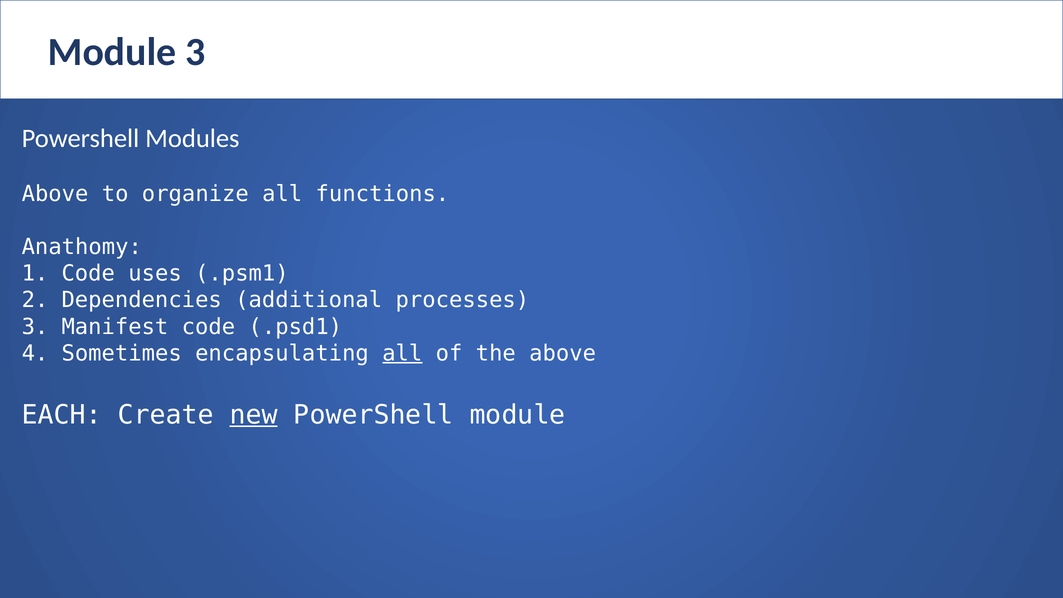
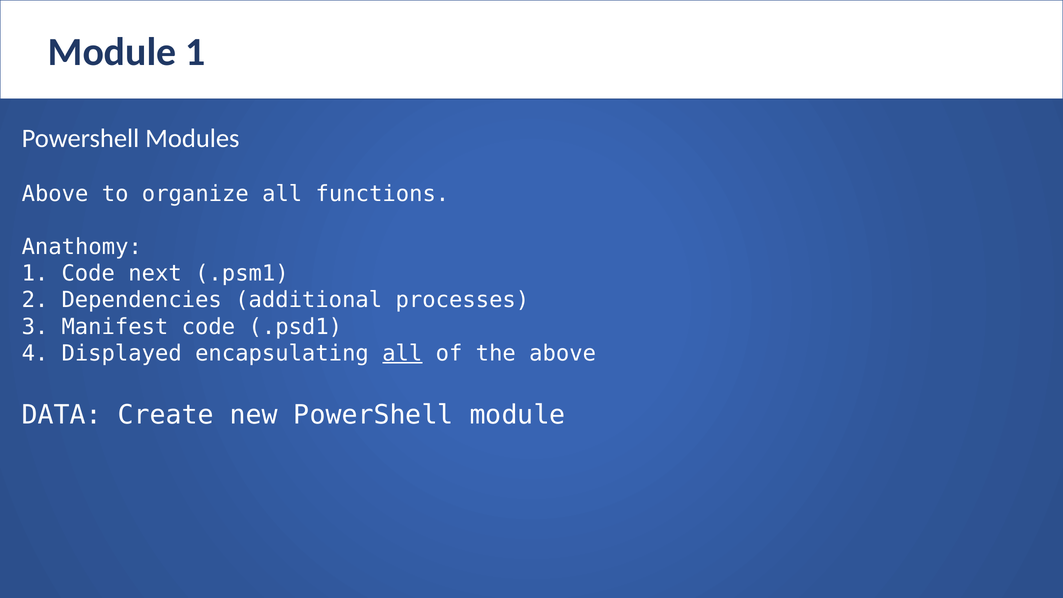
Module 3: 3 -> 1
uses: uses -> next
Sometimes: Sometimes -> Displayed
EACH: EACH -> DATA
new underline: present -> none
